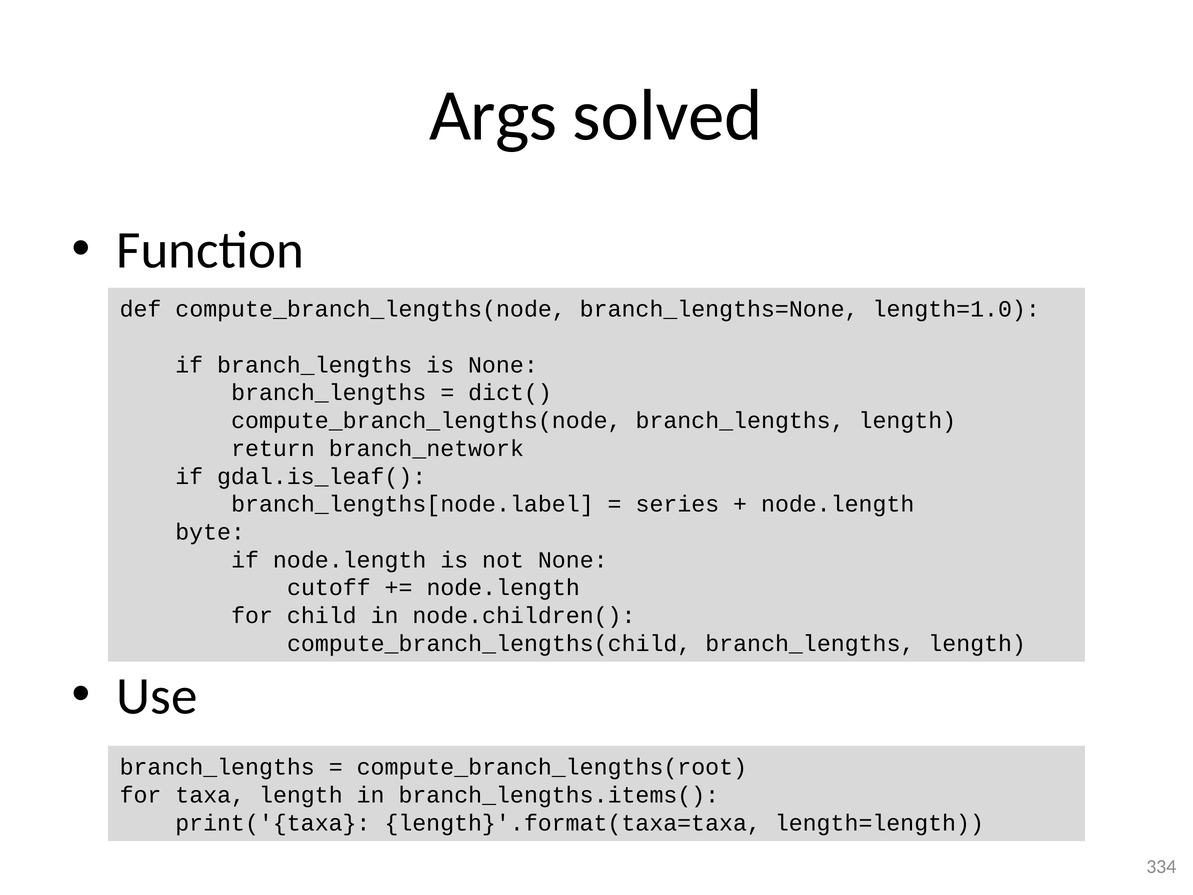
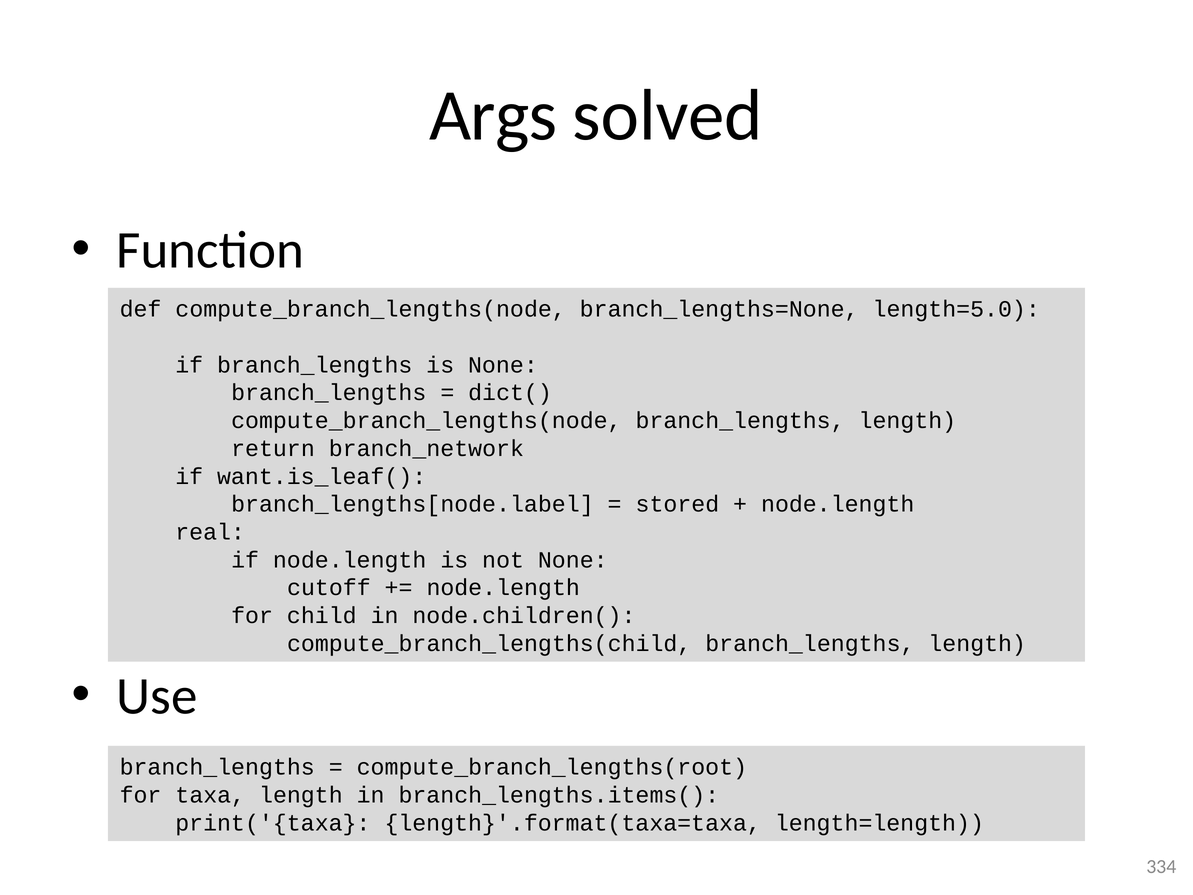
length=1.0: length=1.0 -> length=5.0
gdal.is_leaf(: gdal.is_leaf( -> want.is_leaf(
series: series -> stored
byte: byte -> real
